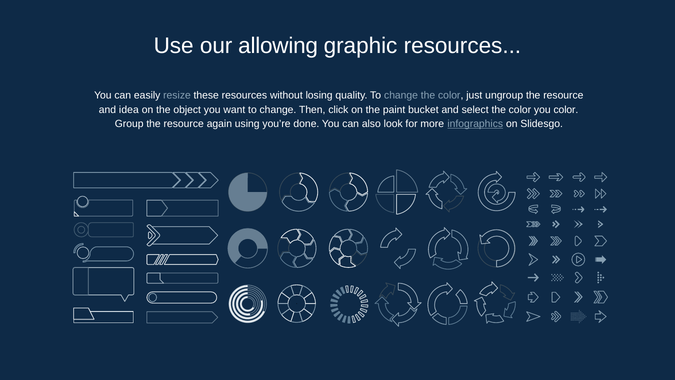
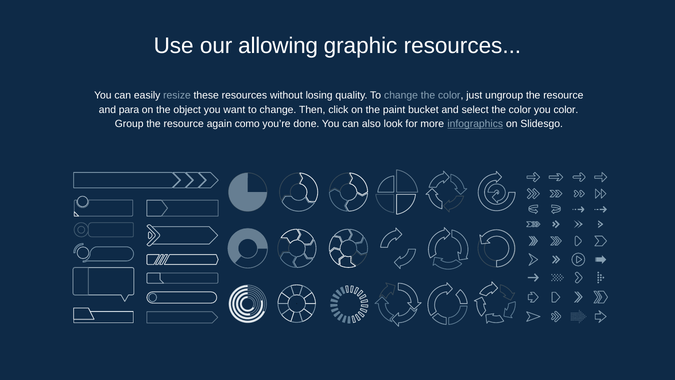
idea: idea -> para
using: using -> como
